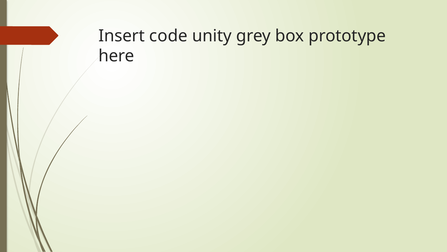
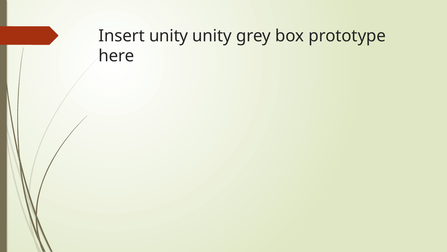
Insert code: code -> unity
